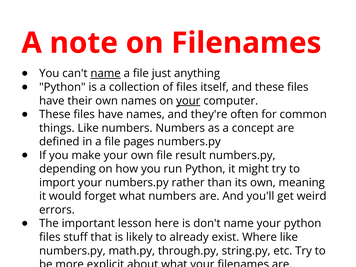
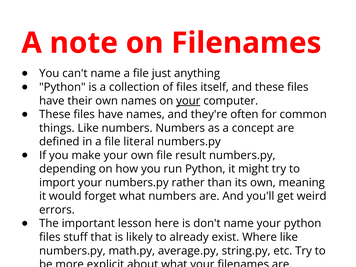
name at (106, 73) underline: present -> none
pages: pages -> literal
through.py: through.py -> average.py
